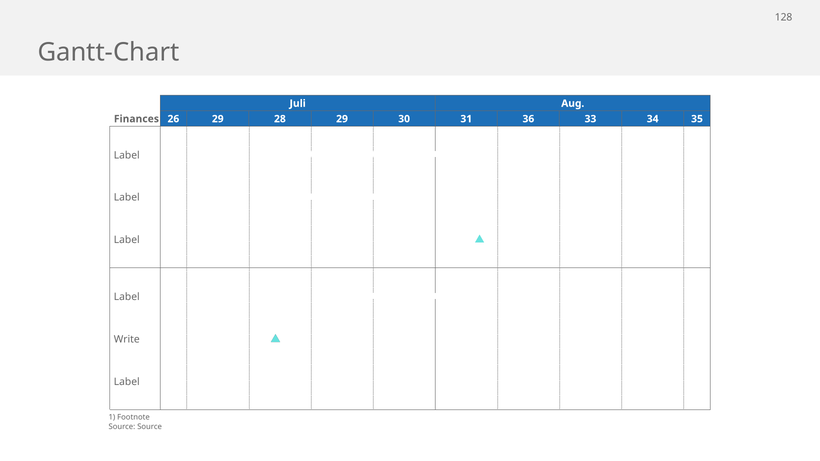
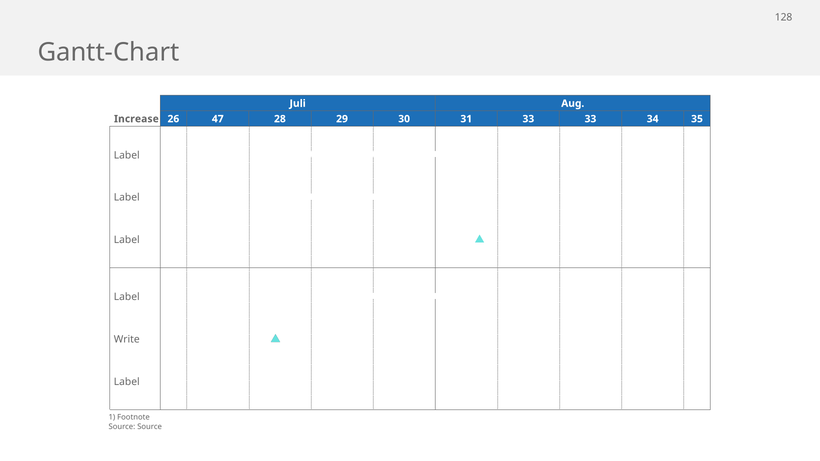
Finances: Finances -> Increase
26 29: 29 -> 47
31 36: 36 -> 33
